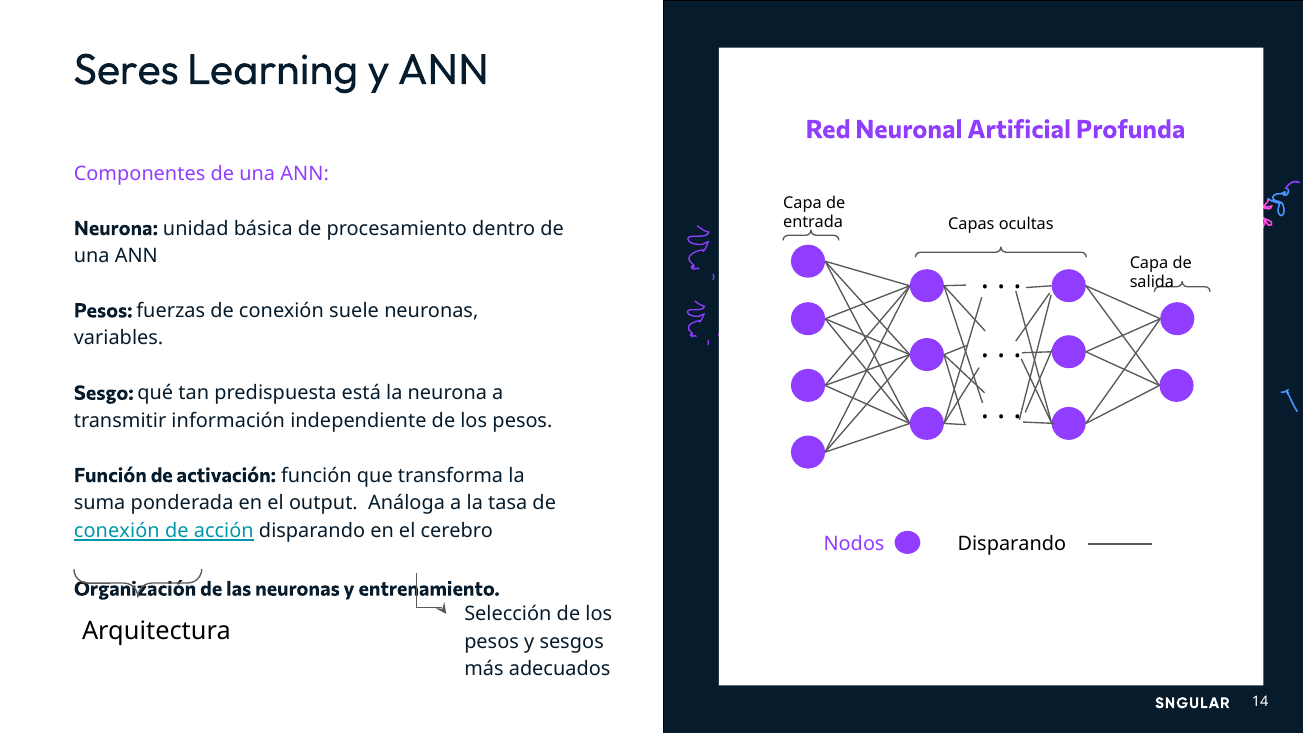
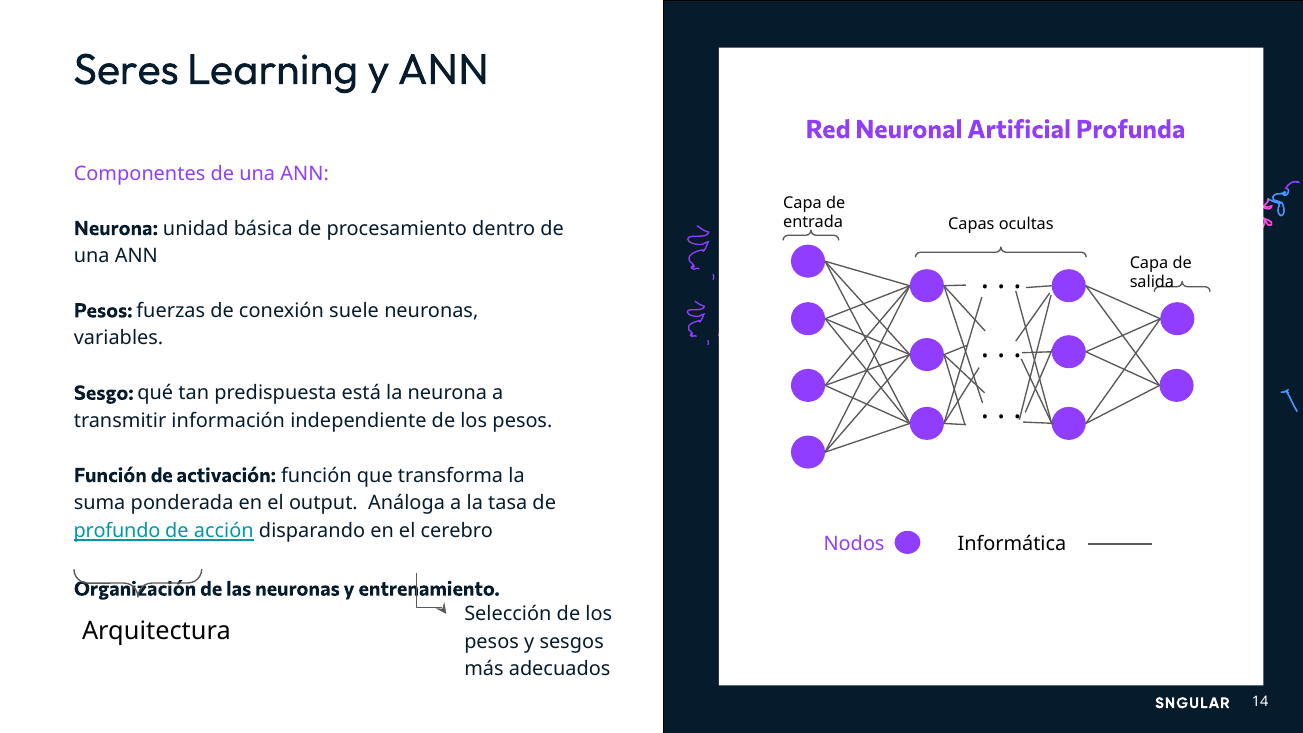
conexión at (117, 531): conexión -> profundo
Nodos Disparando: Disparando -> Informática
